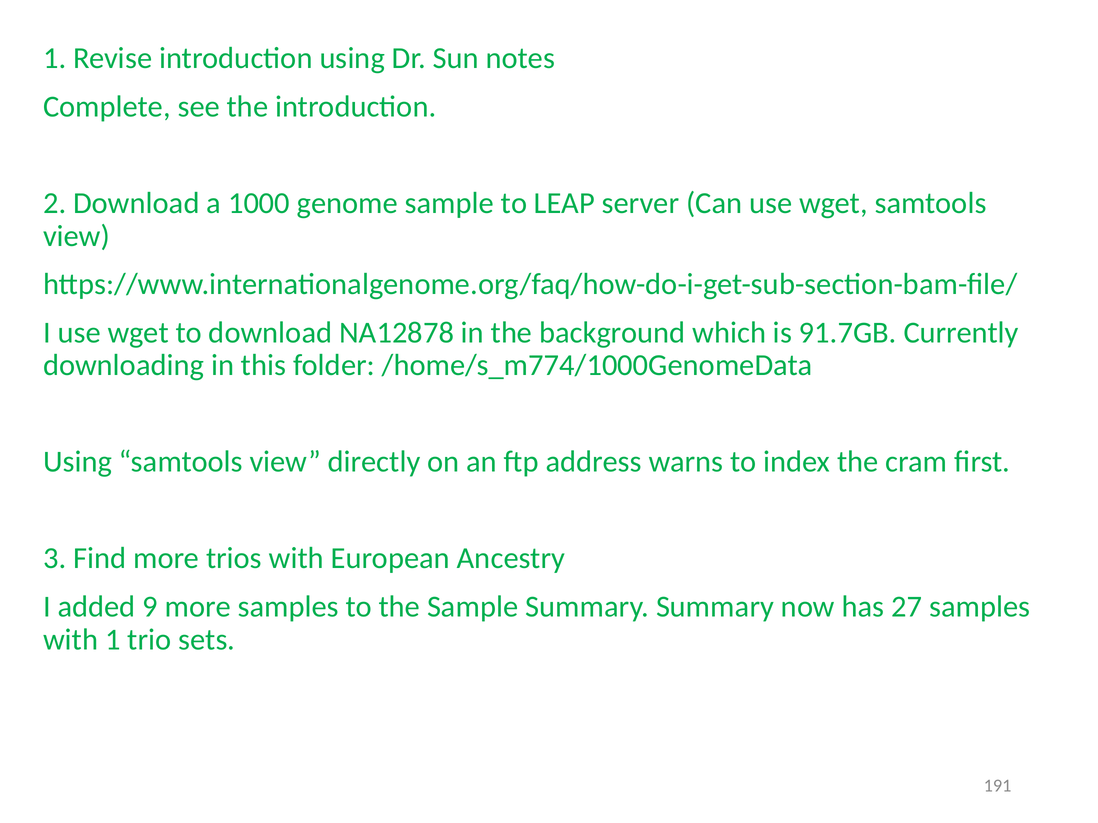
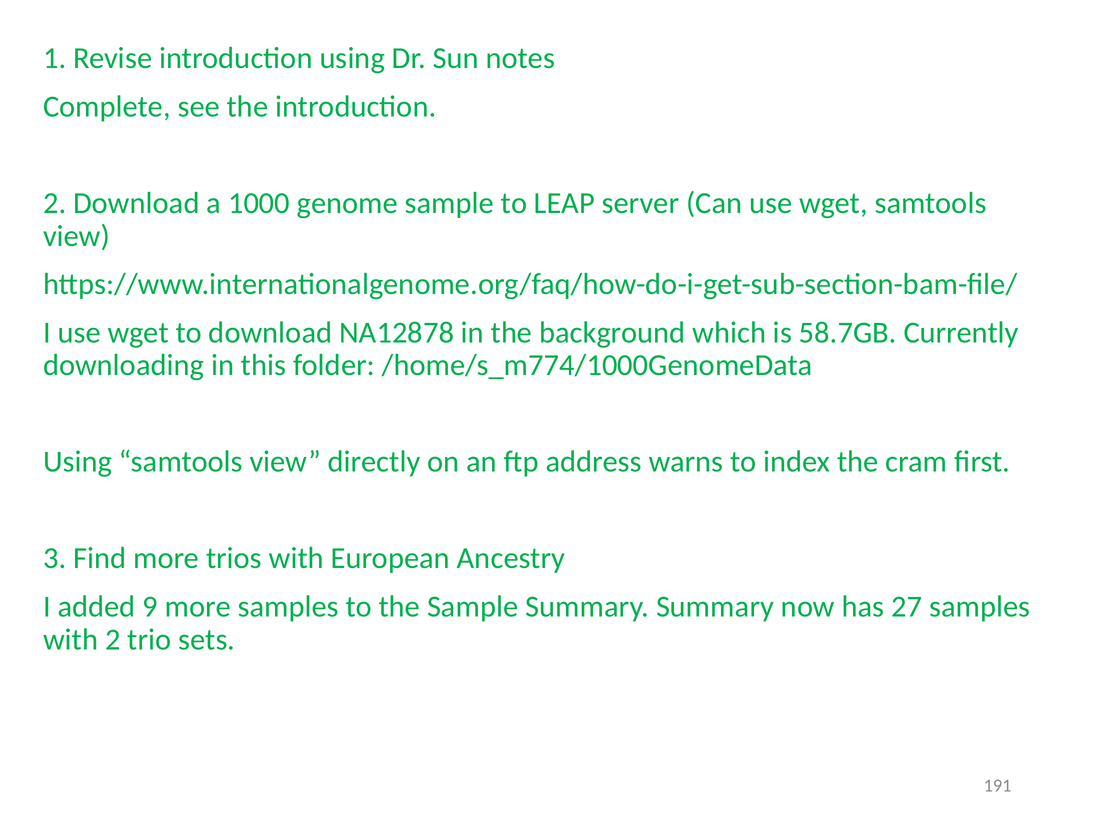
91.7GB: 91.7GB -> 58.7GB
with 1: 1 -> 2
